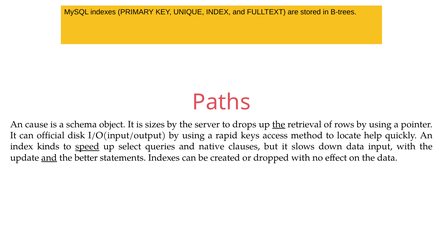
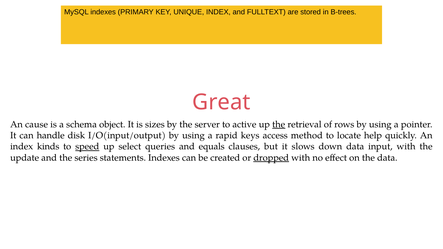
Paths: Paths -> Great
drops: drops -> active
official: official -> handle
native: native -> equals
and at (49, 158) underline: present -> none
better: better -> series
dropped underline: none -> present
